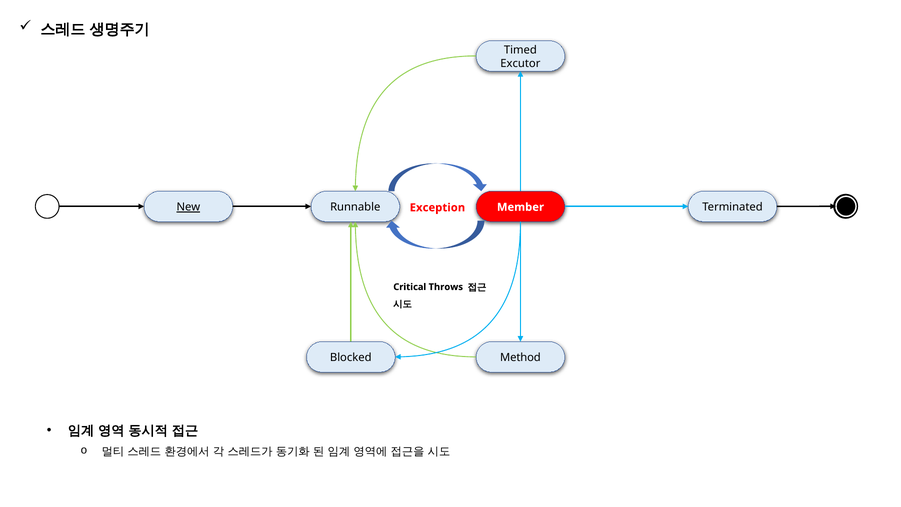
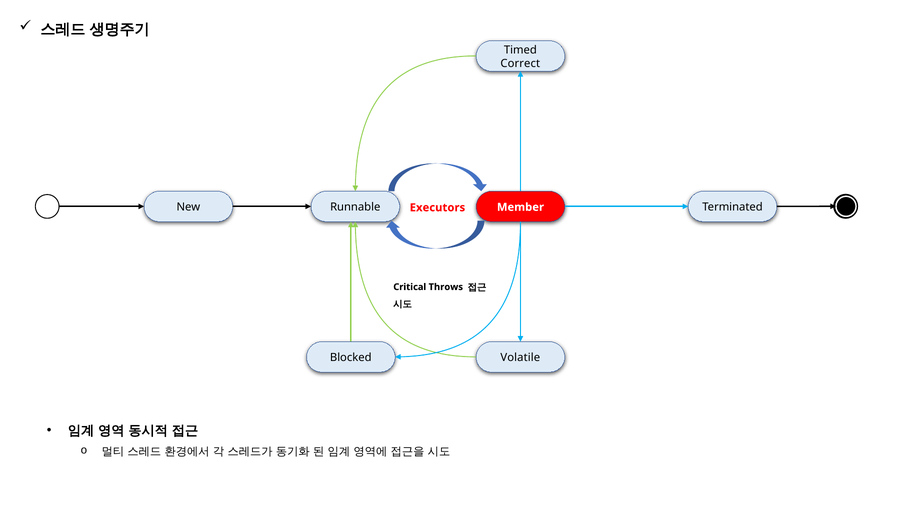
Excutor: Excutor -> Correct
New underline: present -> none
Exception: Exception -> Executors
Method: Method -> Volatile
